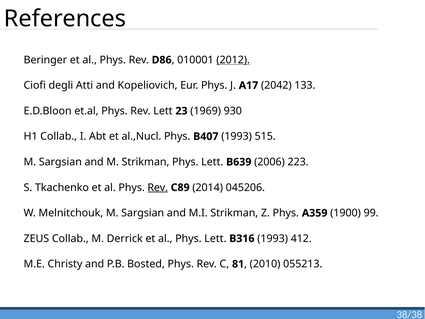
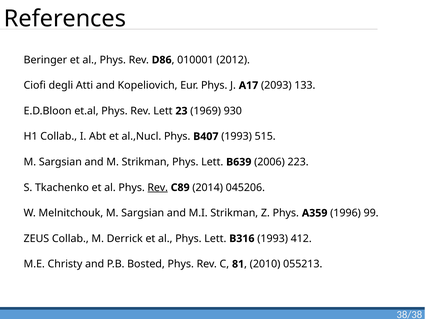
2012 underline: present -> none
2042: 2042 -> 2093
1900: 1900 -> 1996
